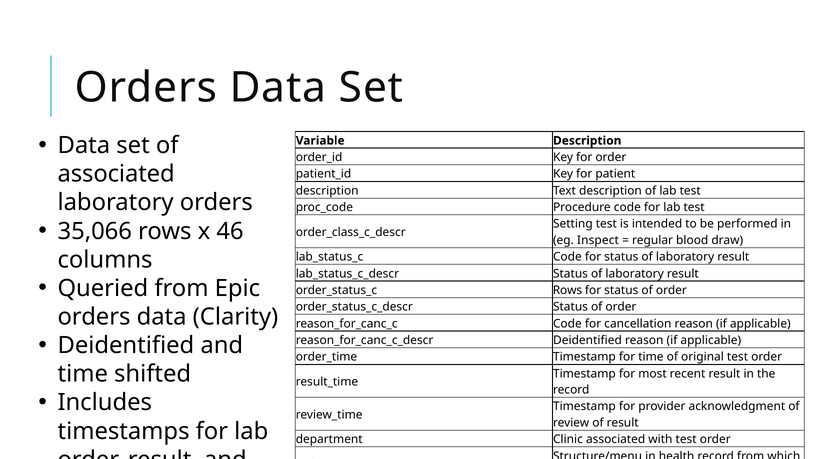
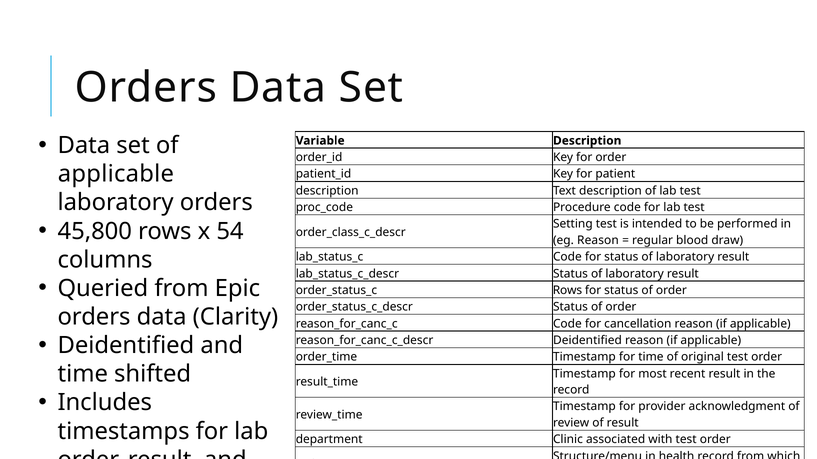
associated at (116, 174): associated -> applicable
35,066: 35,066 -> 45,800
46: 46 -> 54
eg Inspect: Inspect -> Reason
